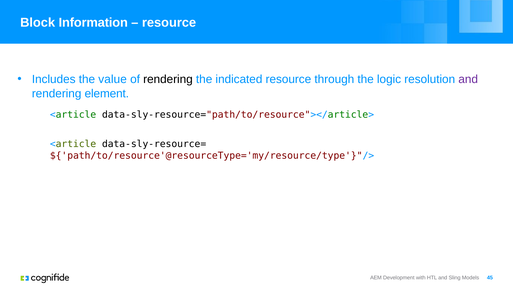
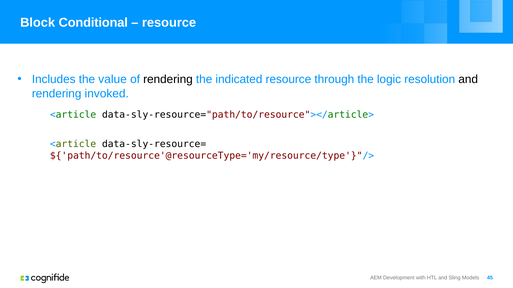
Information: Information -> Conditional
and at (468, 80) colour: purple -> black
element: element -> invoked
